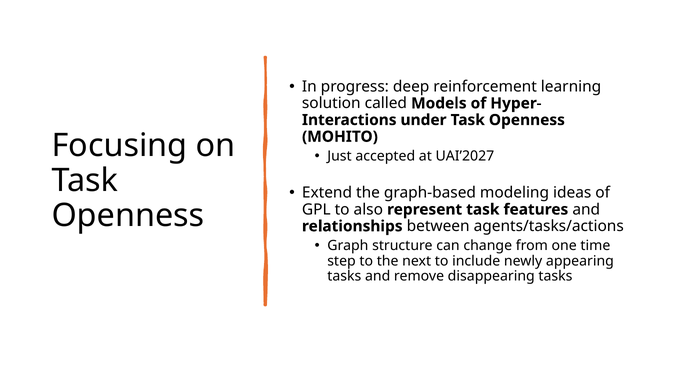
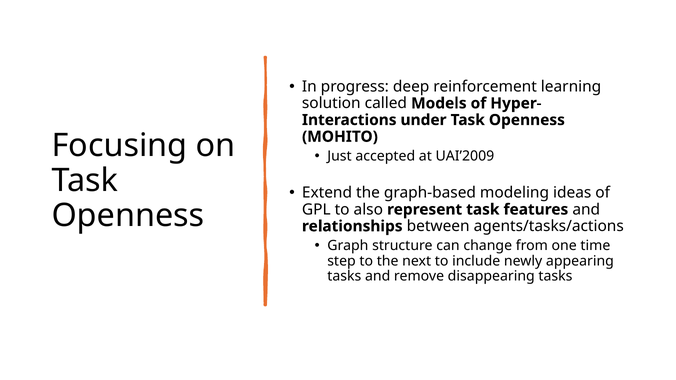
UAI’2027: UAI’2027 -> UAI’2009
